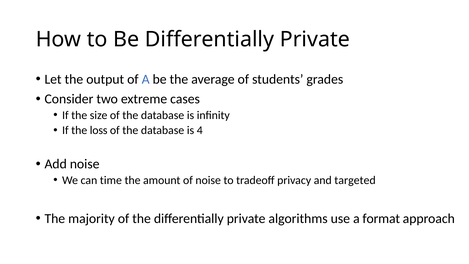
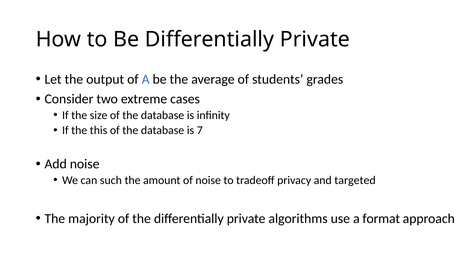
loss: loss -> this
4: 4 -> 7
time: time -> such
